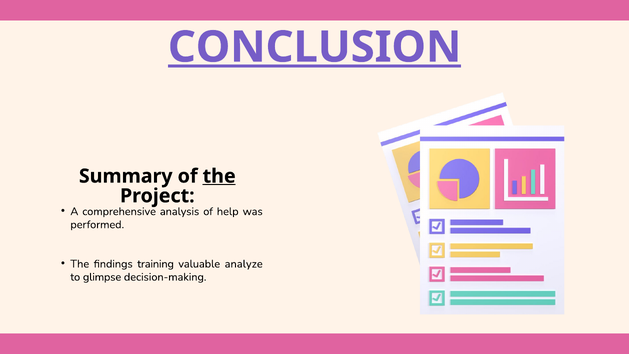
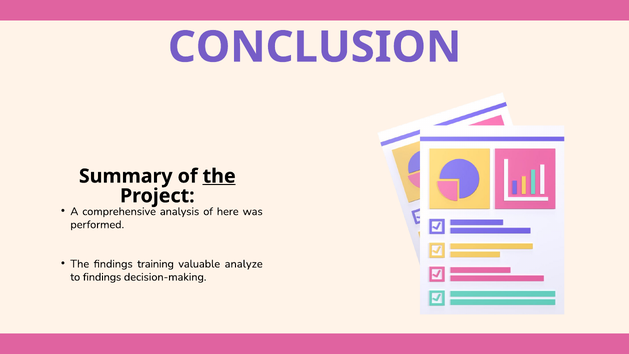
CONCLUSION underline: present -> none
help: help -> here
to glimpse: glimpse -> findings
